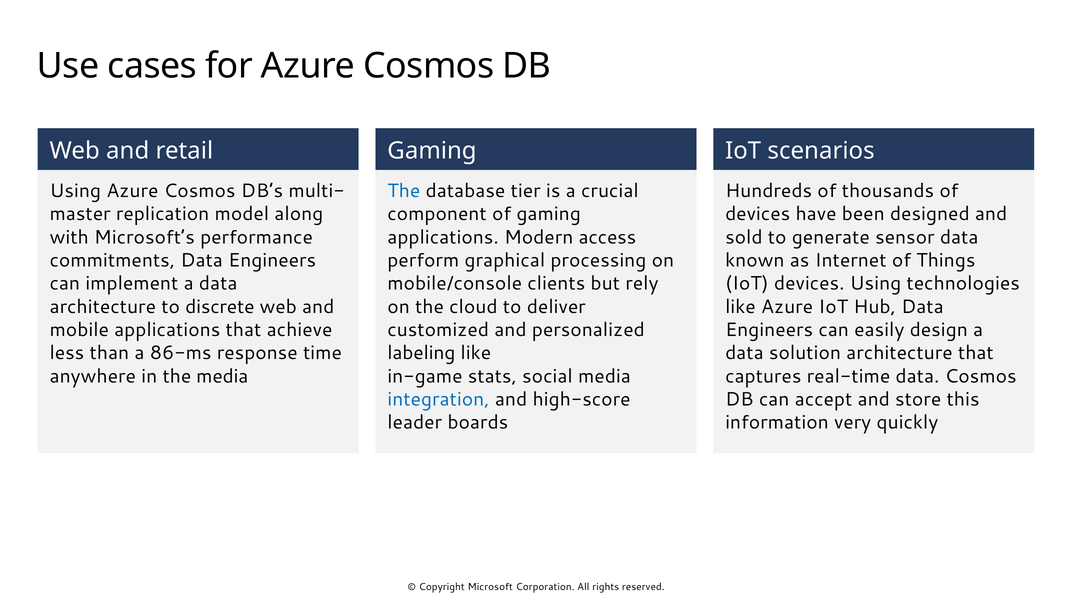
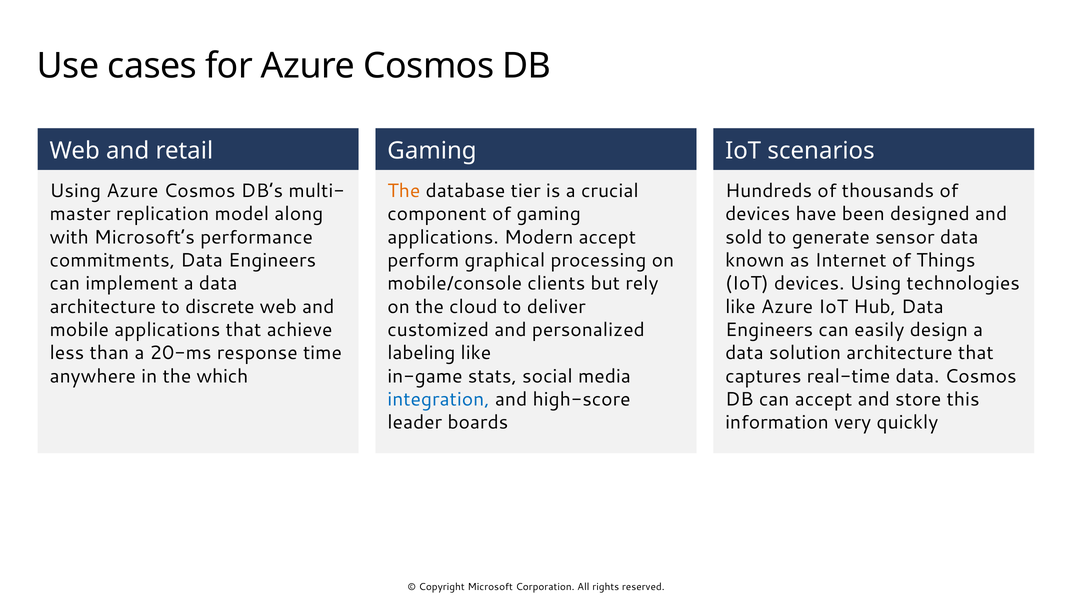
The at (404, 191) colour: blue -> orange
Modern access: access -> accept
86-ms: 86-ms -> 20-ms
the media: media -> which
